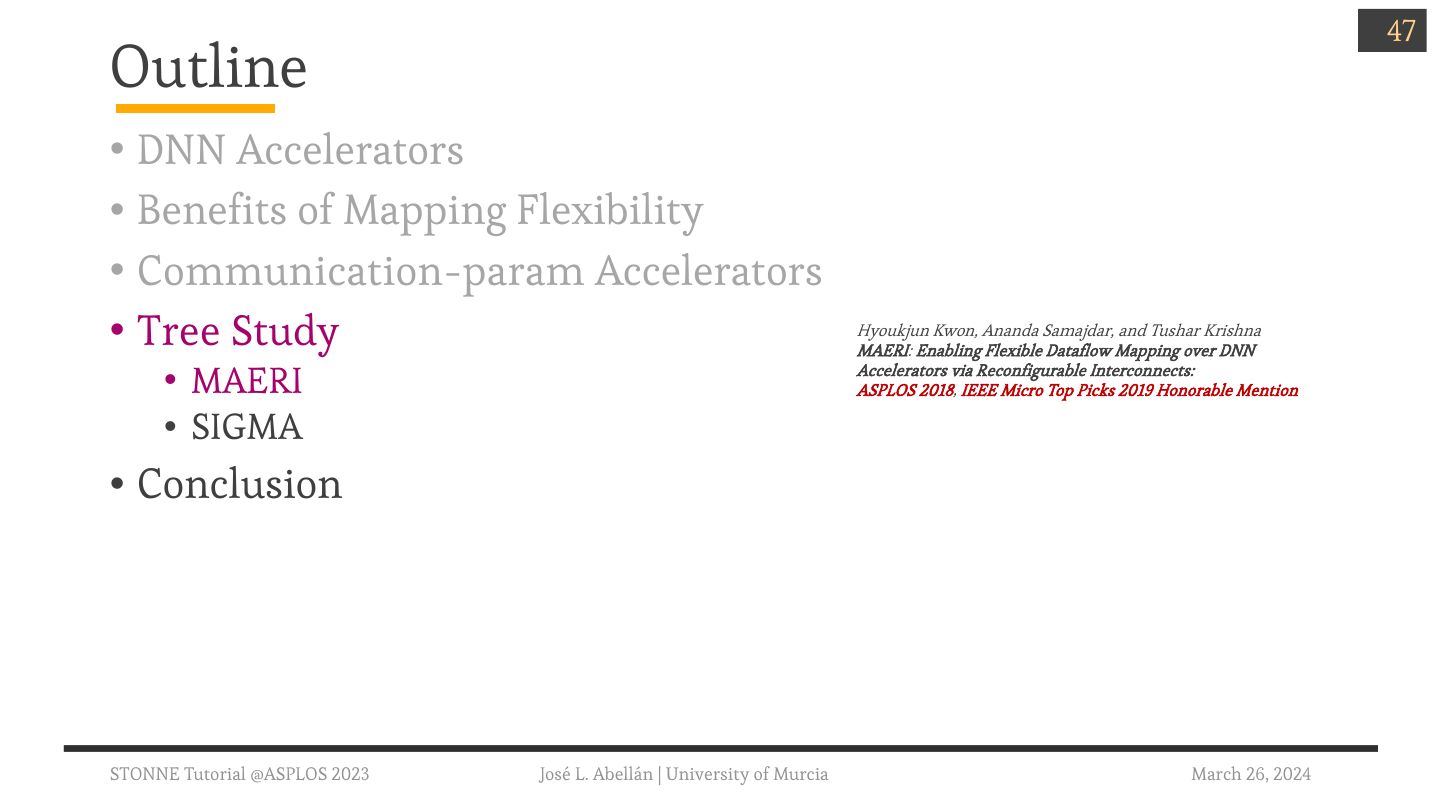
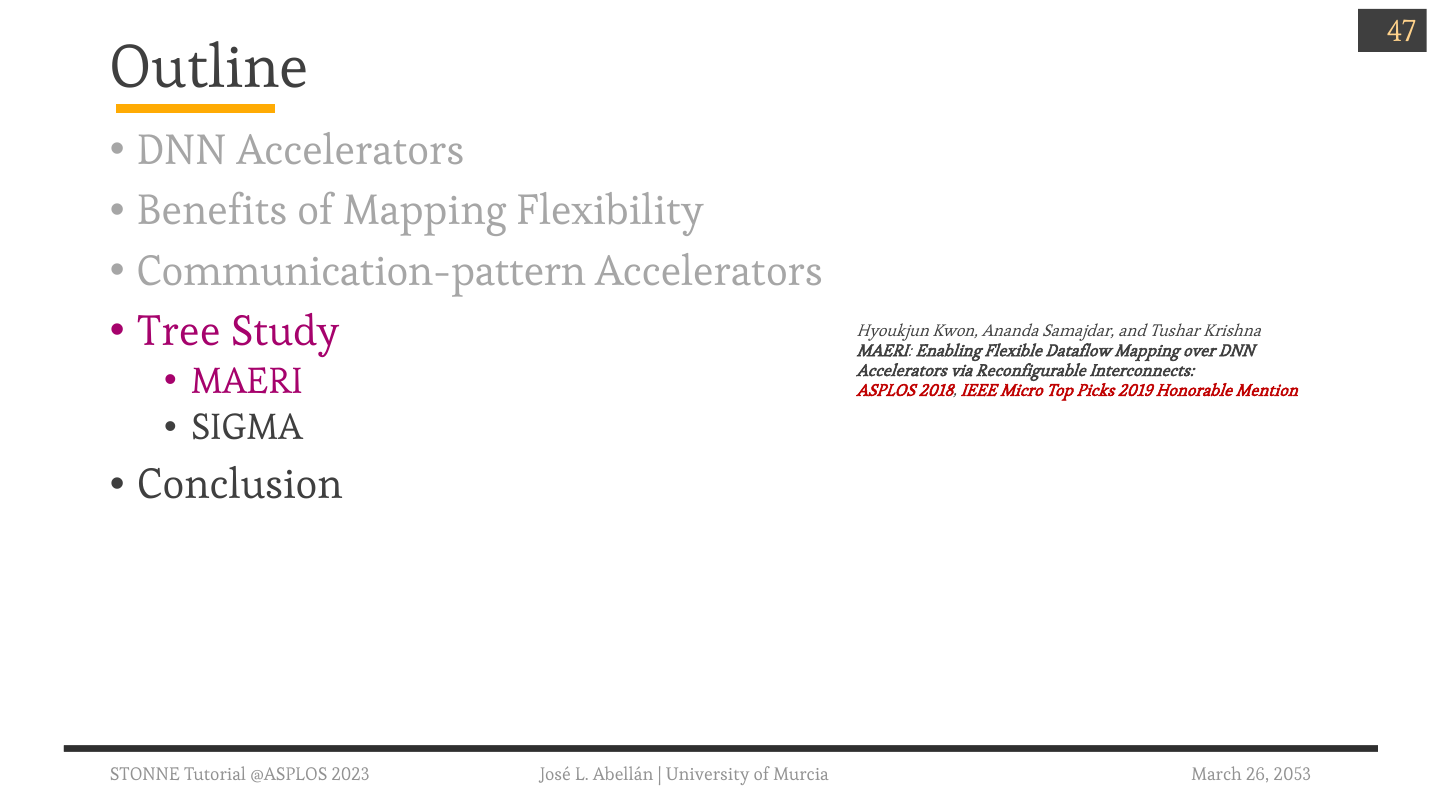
Communication-param: Communication-param -> Communication-pattern
2024: 2024 -> 2053
